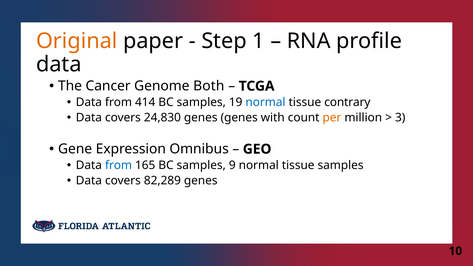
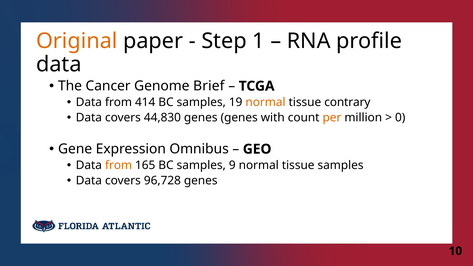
Both: Both -> Brief
normal at (266, 102) colour: blue -> orange
24,830: 24,830 -> 44,830
3: 3 -> 0
from at (119, 165) colour: blue -> orange
82,289: 82,289 -> 96,728
